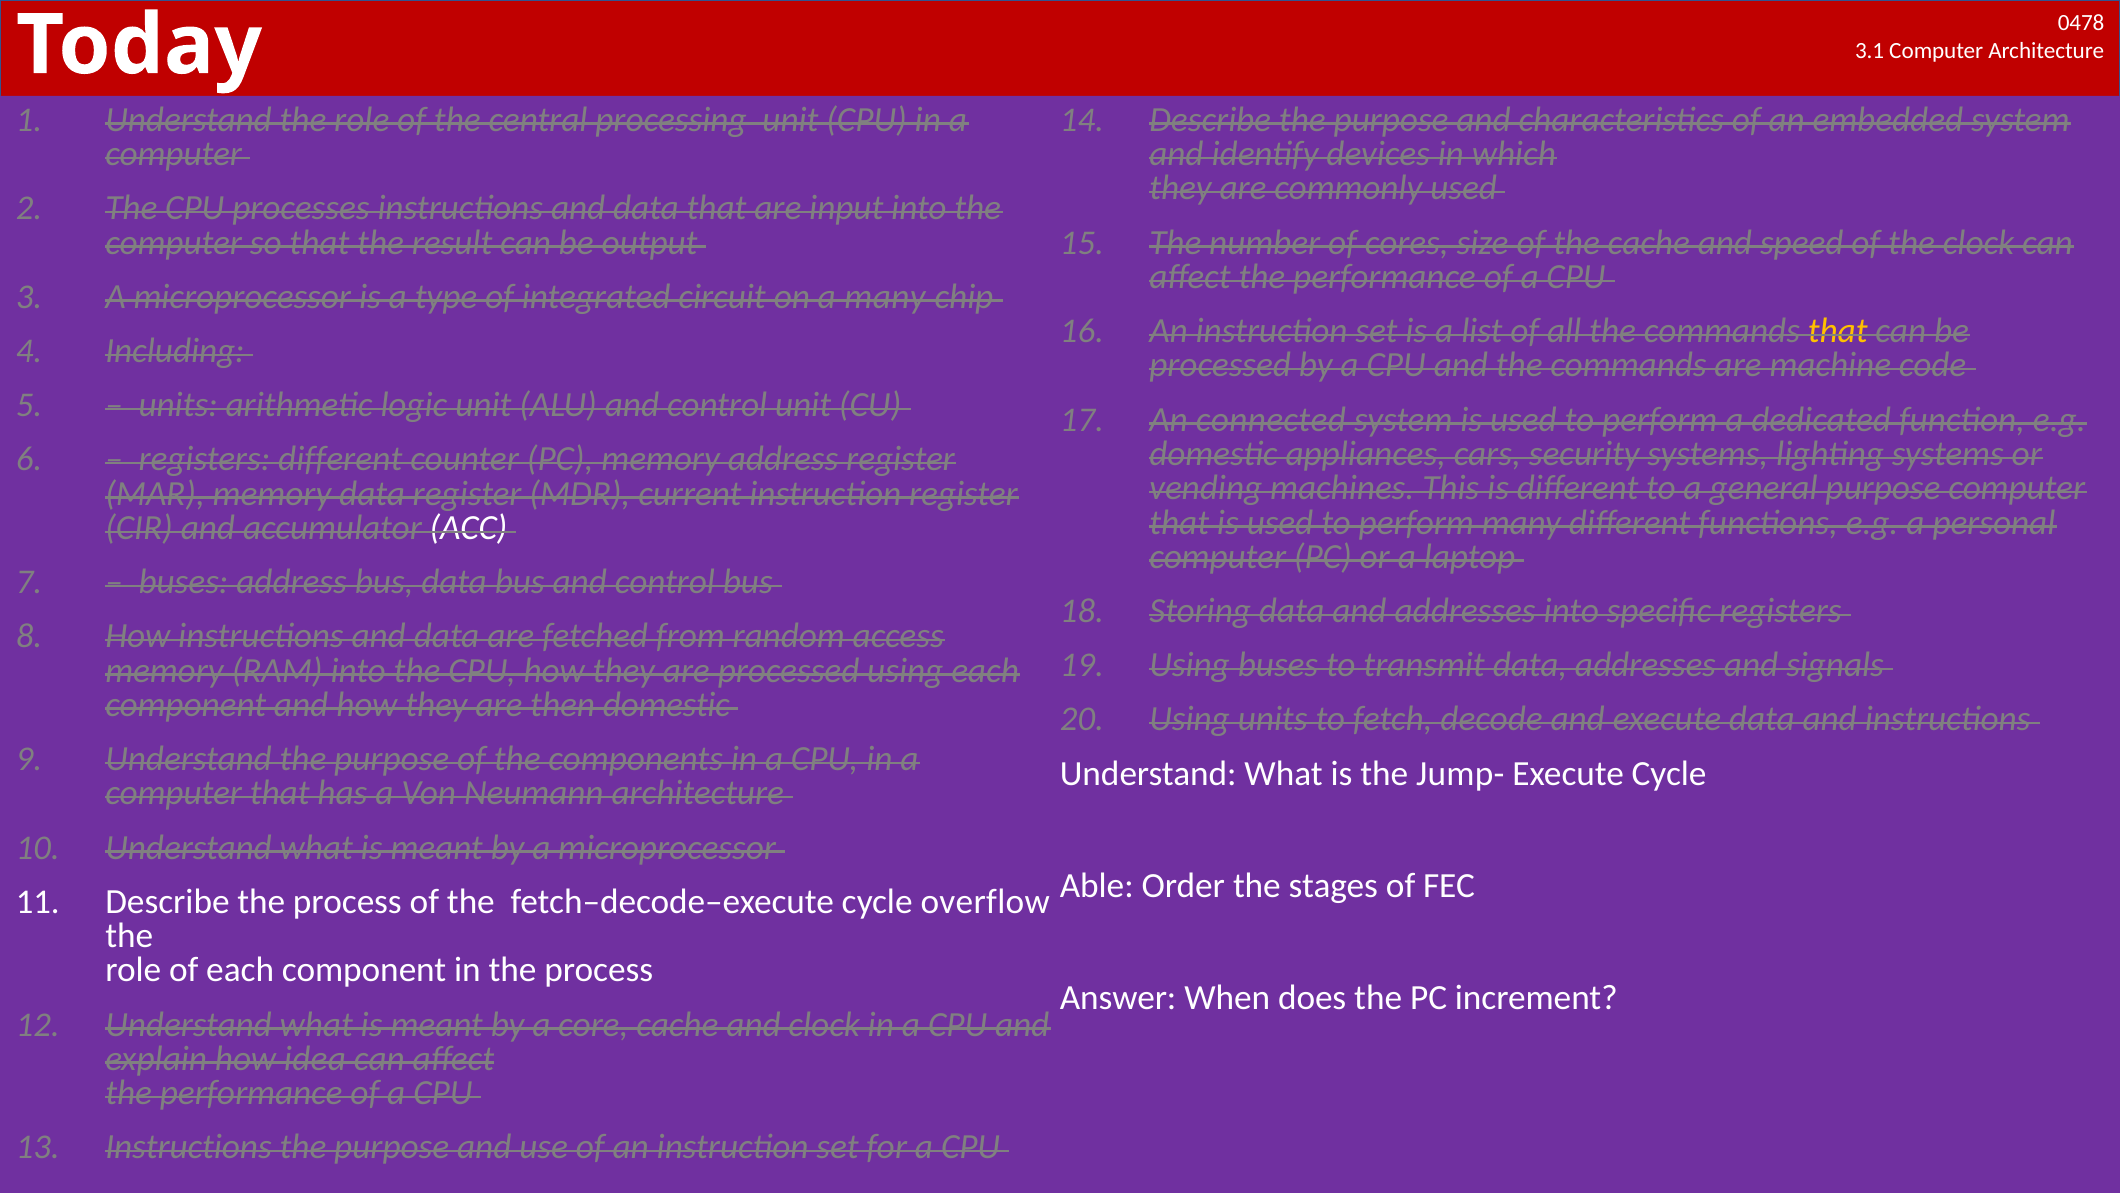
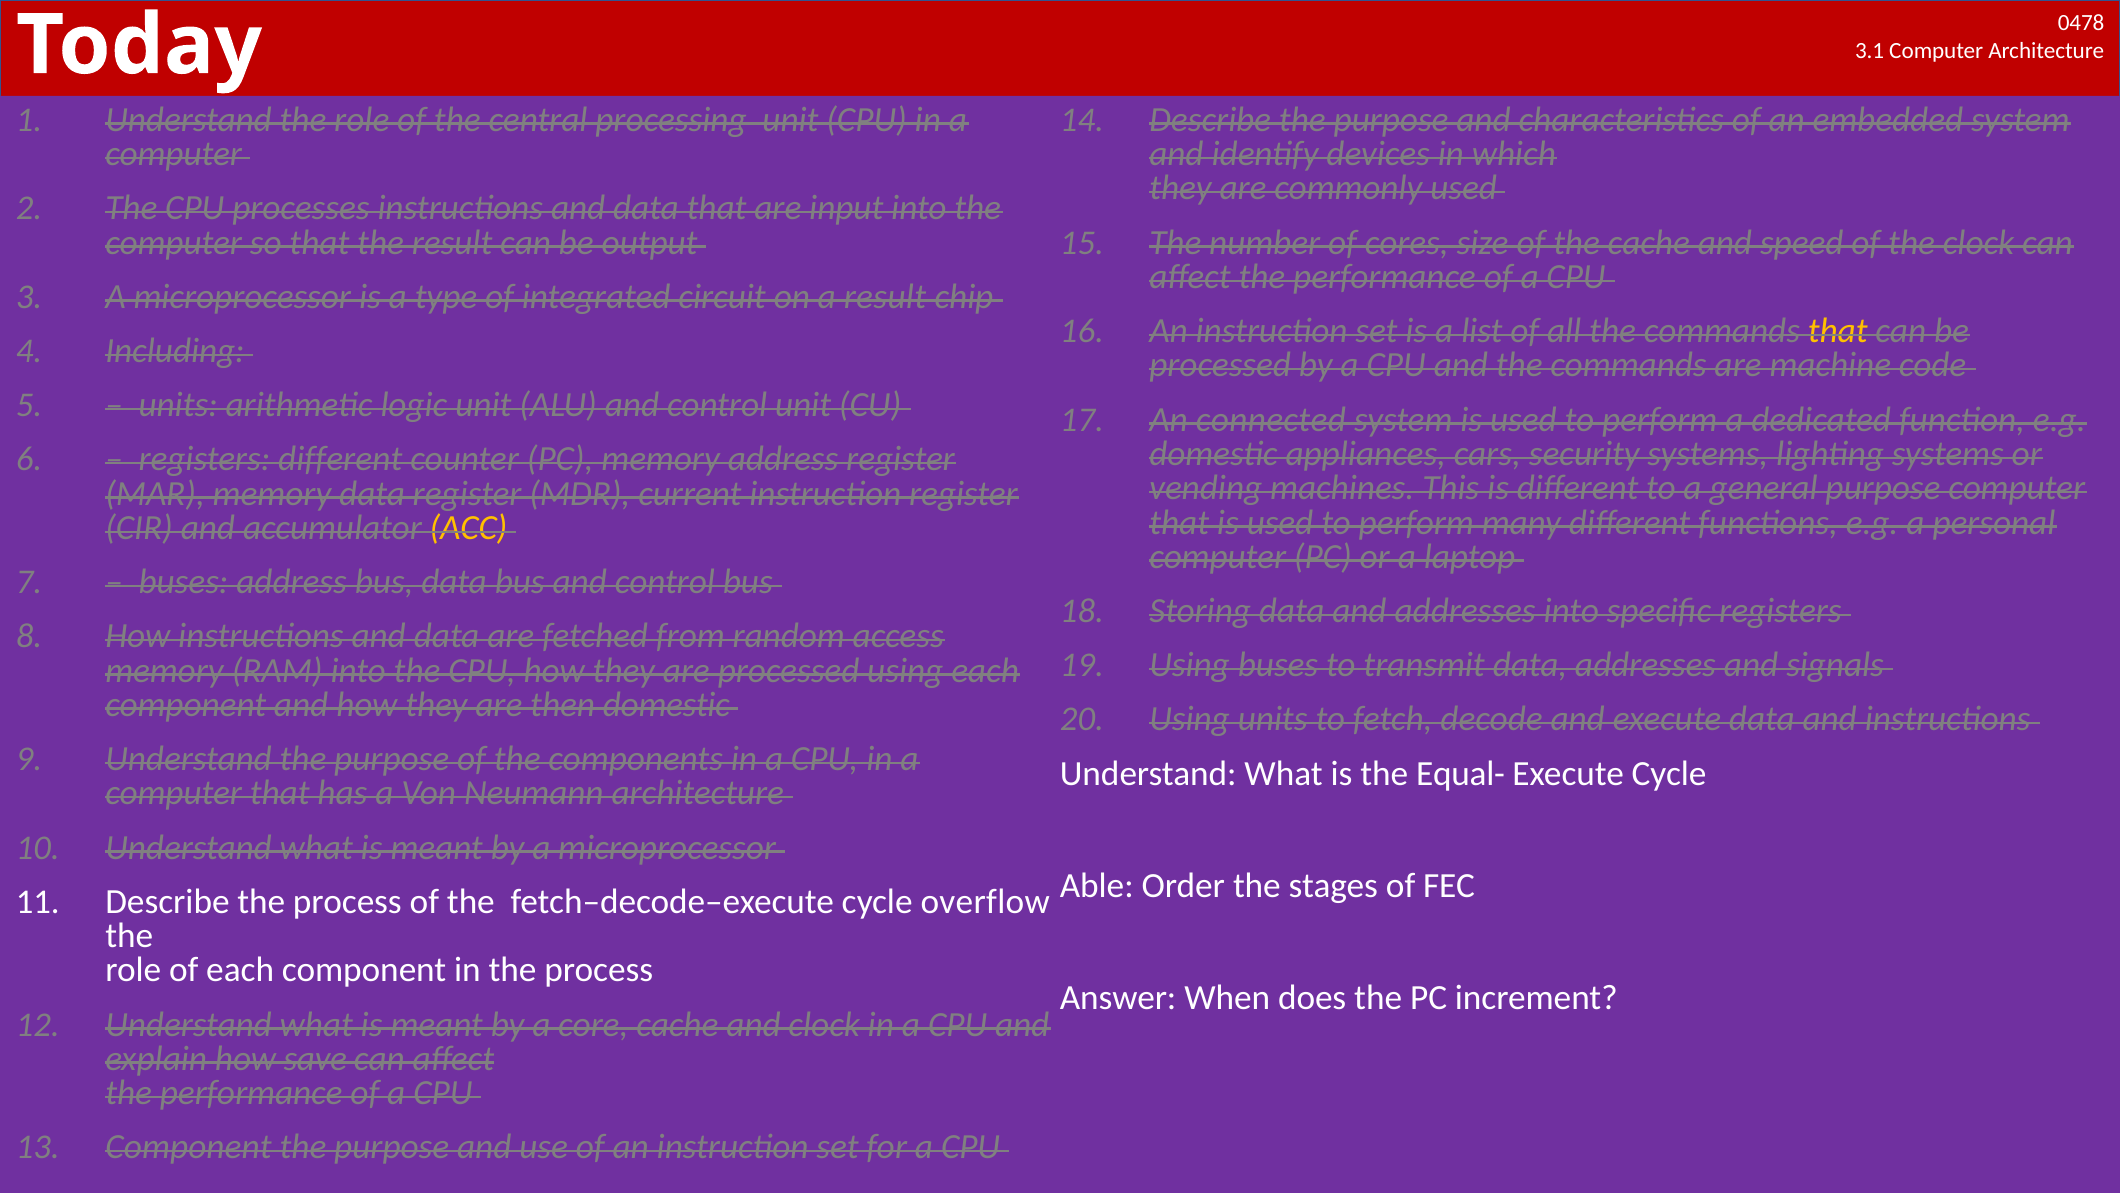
a many: many -> result
ACC colour: white -> yellow
Jump-: Jump- -> Equal-
idea: idea -> save
Instructions at (189, 1147): Instructions -> Component
